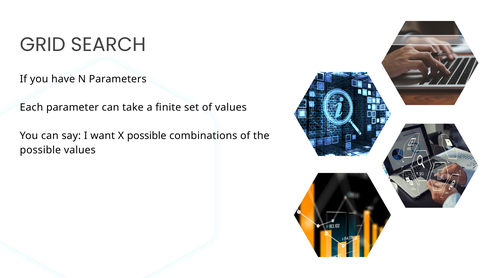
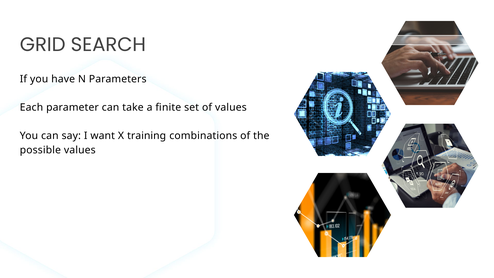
X possible: possible -> training
